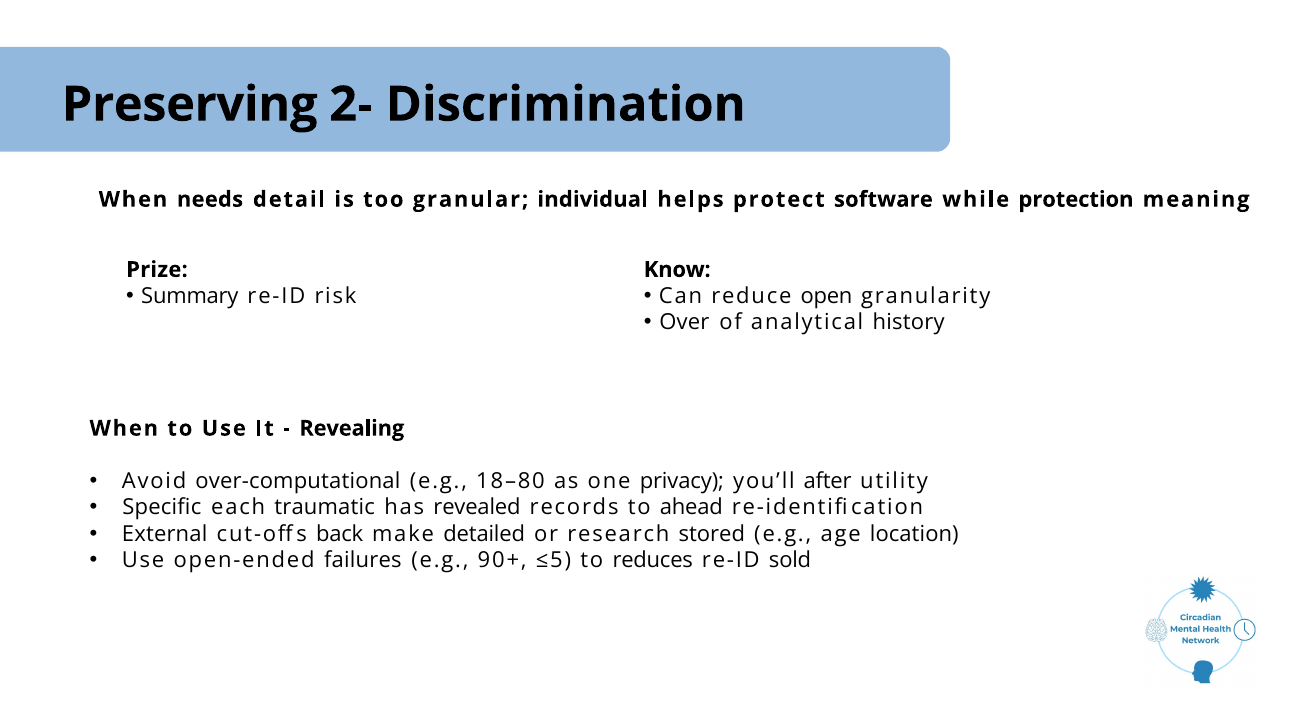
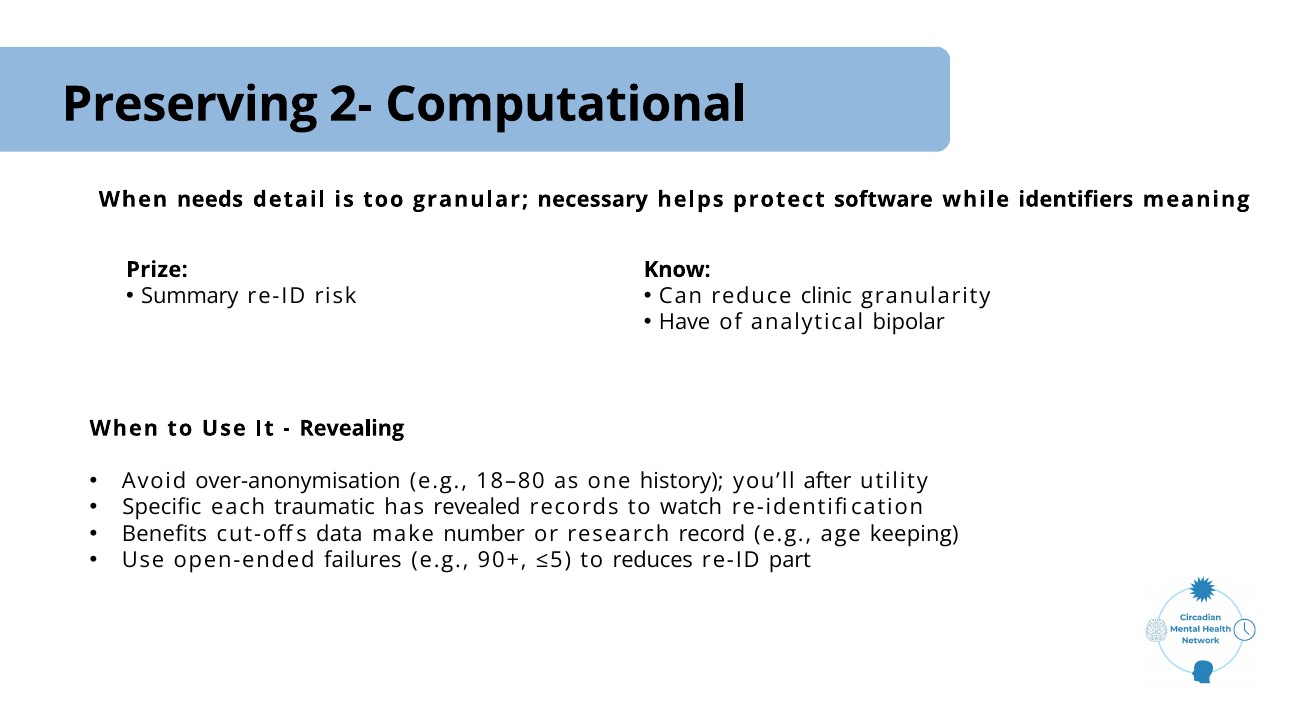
Discrimination: Discrimination -> Computational
individual: individual -> necessary
protection: protection -> identifiers
open: open -> clinic
Over: Over -> Have
history: history -> bipolar
over-computational: over-computational -> over-anonymisation
privacy: privacy -> history
ahead: ahead -> watch
External: External -> Benefits
back: back -> data
detailed: detailed -> number
stored: stored -> record
location: location -> keeping
sold: sold -> part
